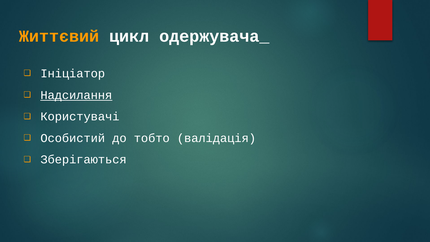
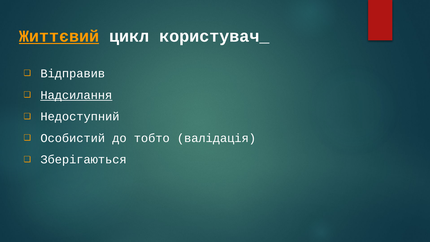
Життєвий underline: none -> present
одержувача_: одержувача_ -> користувач_
Ініціатор: Ініціатор -> Відправив
Користувачі: Користувачі -> Недоступний
